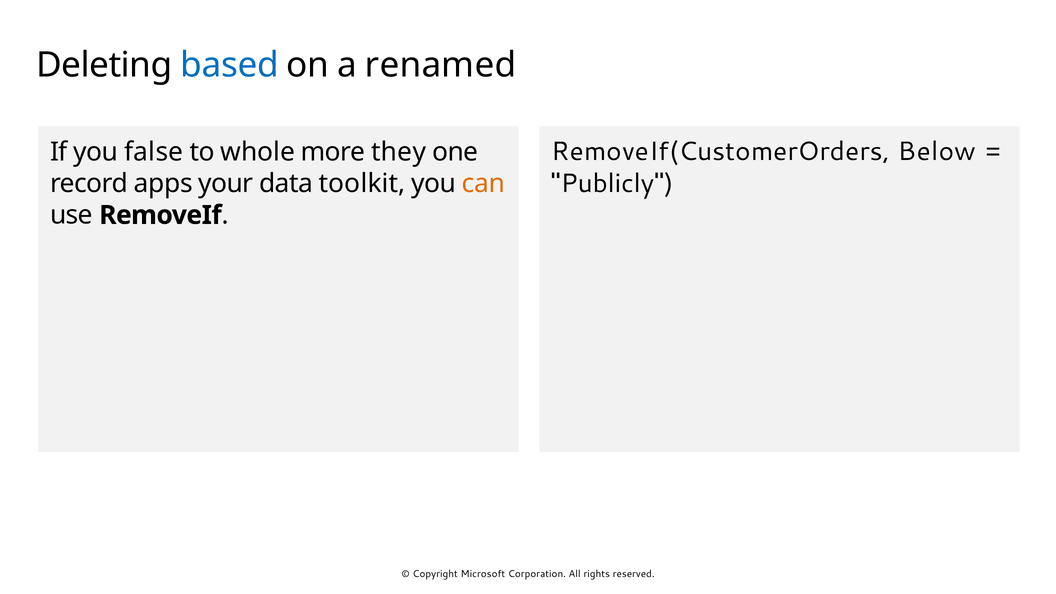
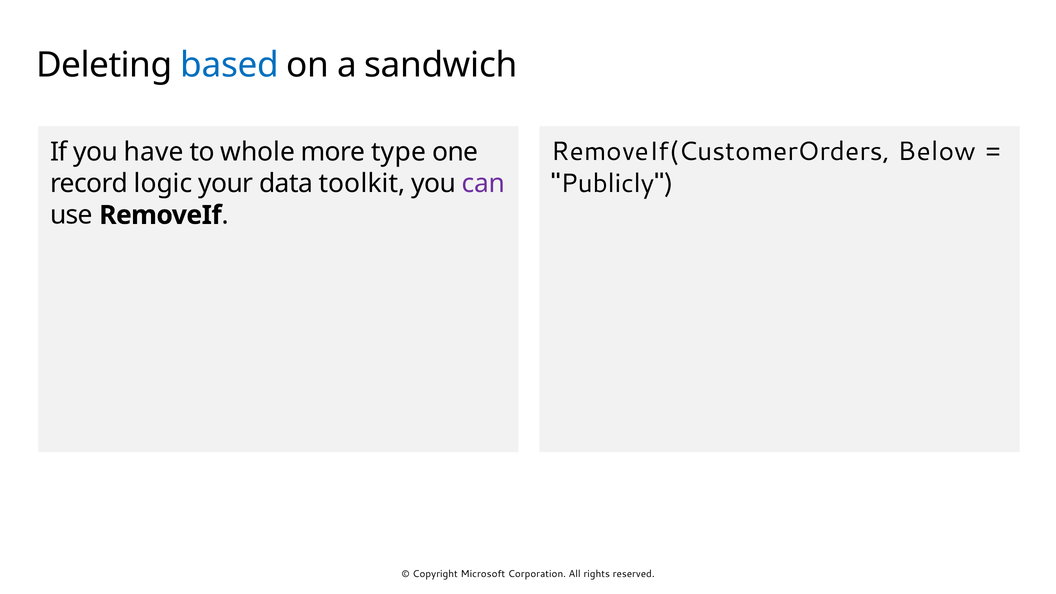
renamed: renamed -> sandwich
false: false -> have
they: they -> type
apps: apps -> logic
can colour: orange -> purple
